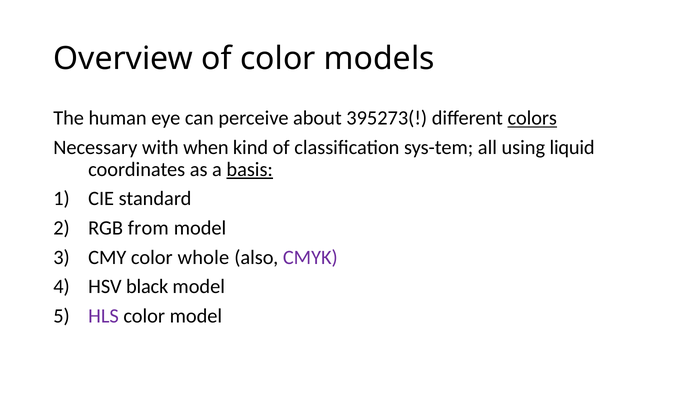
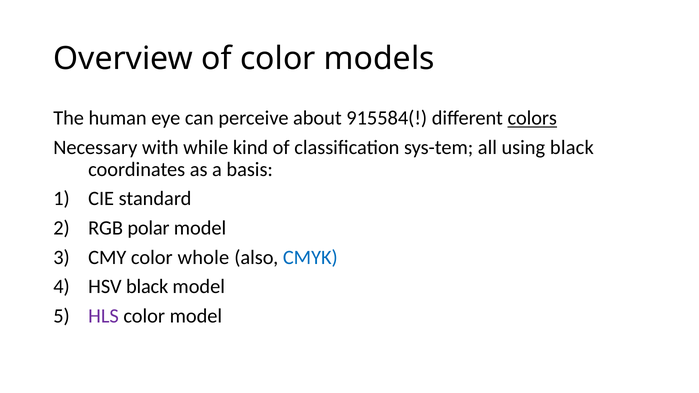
395273(: 395273( -> 915584(
when: when -> while
using liquid: liquid -> black
basis underline: present -> none
from: from -> polar
CMYK colour: purple -> blue
